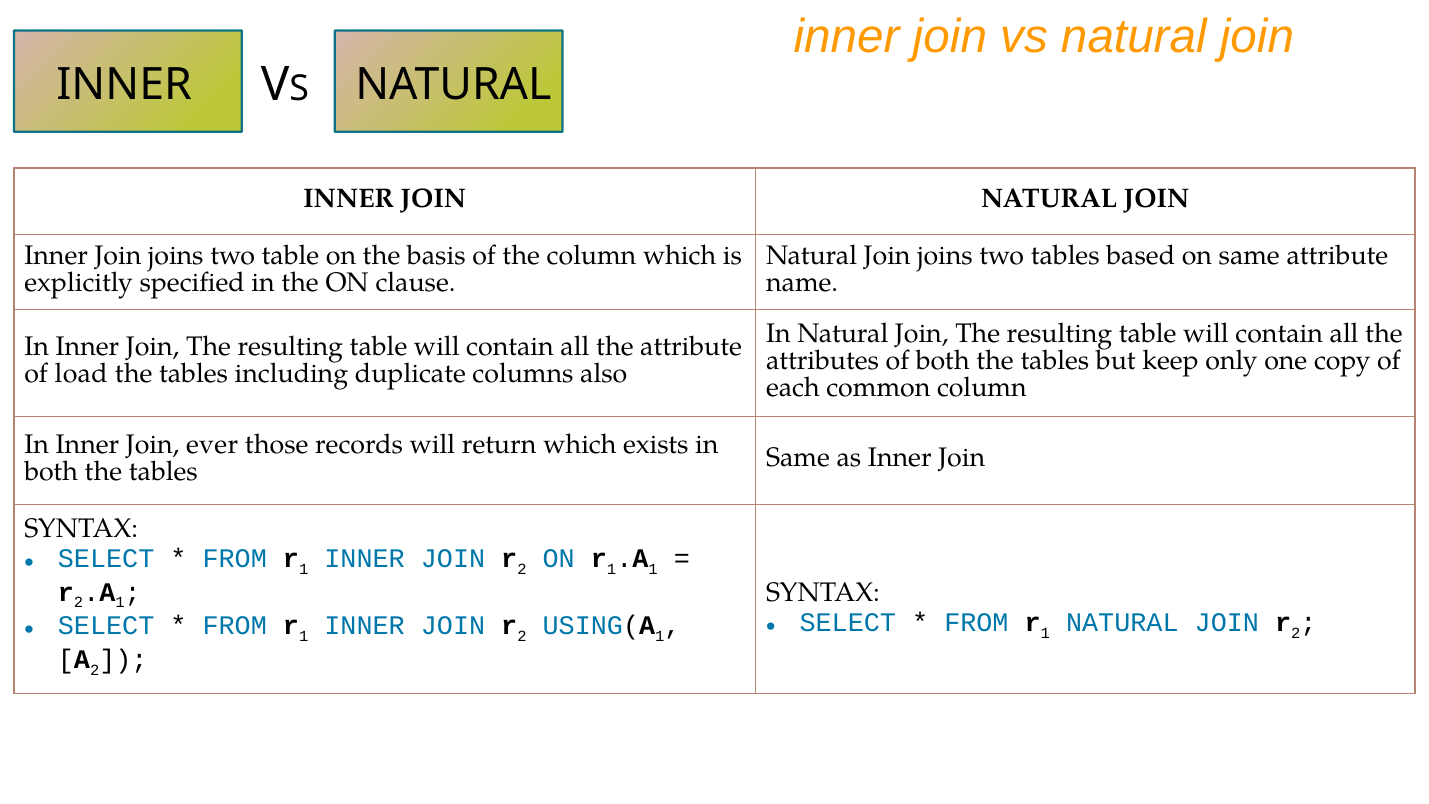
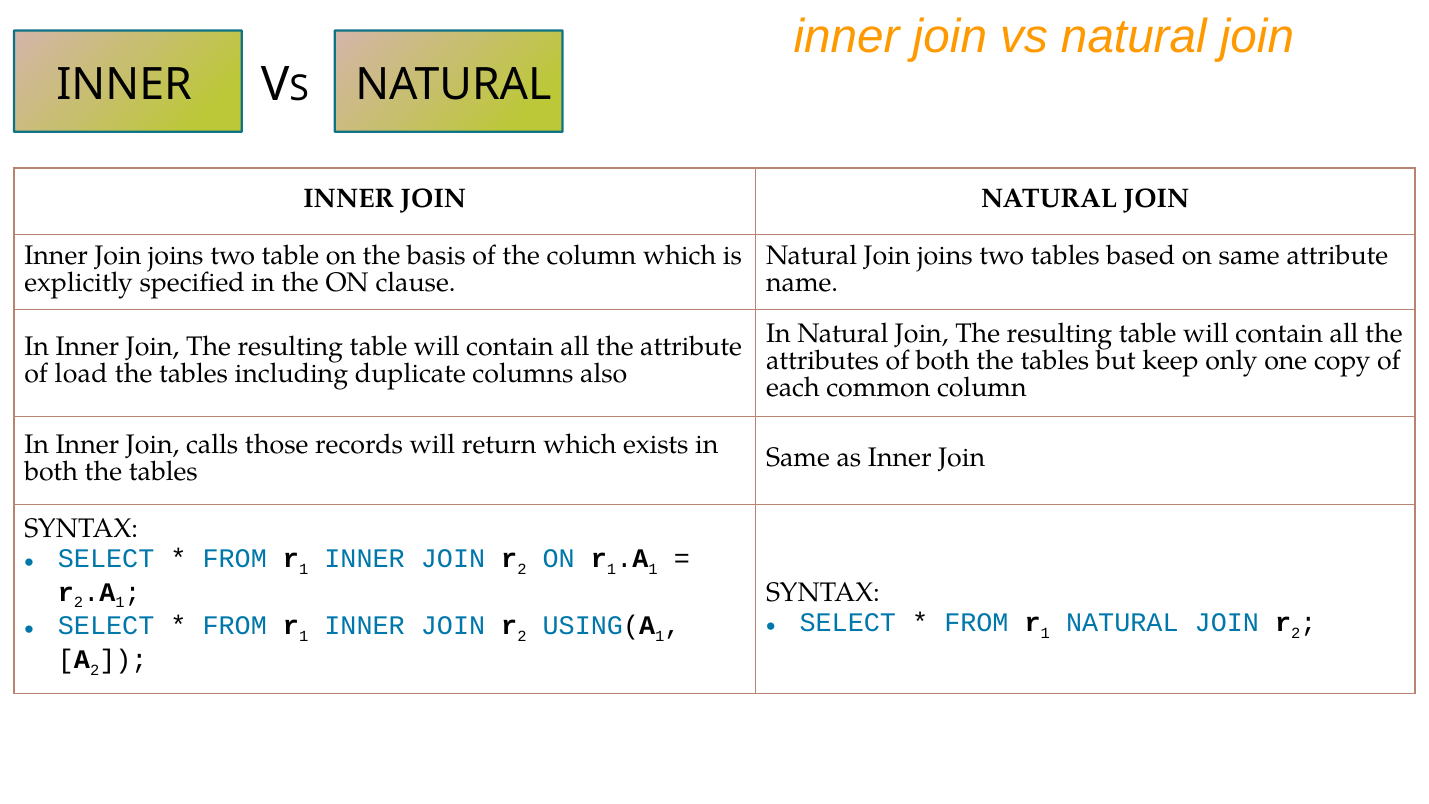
ever: ever -> calls
